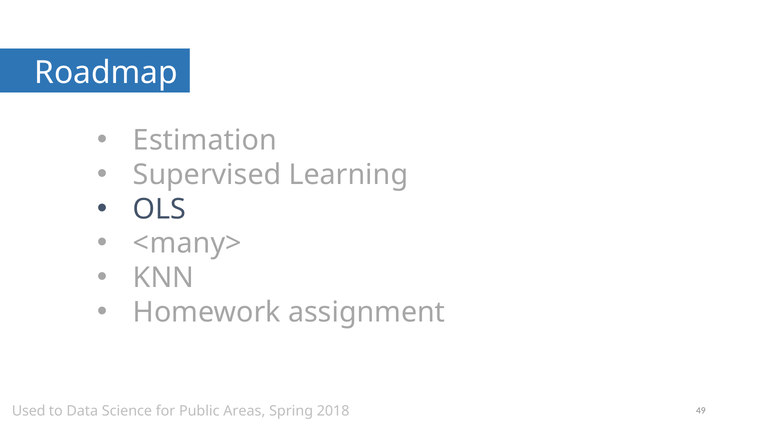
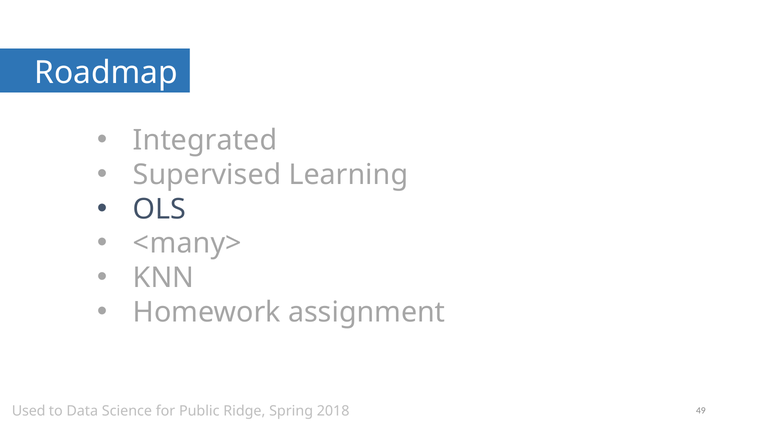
Estimation: Estimation -> Integrated
Areas: Areas -> Ridge
